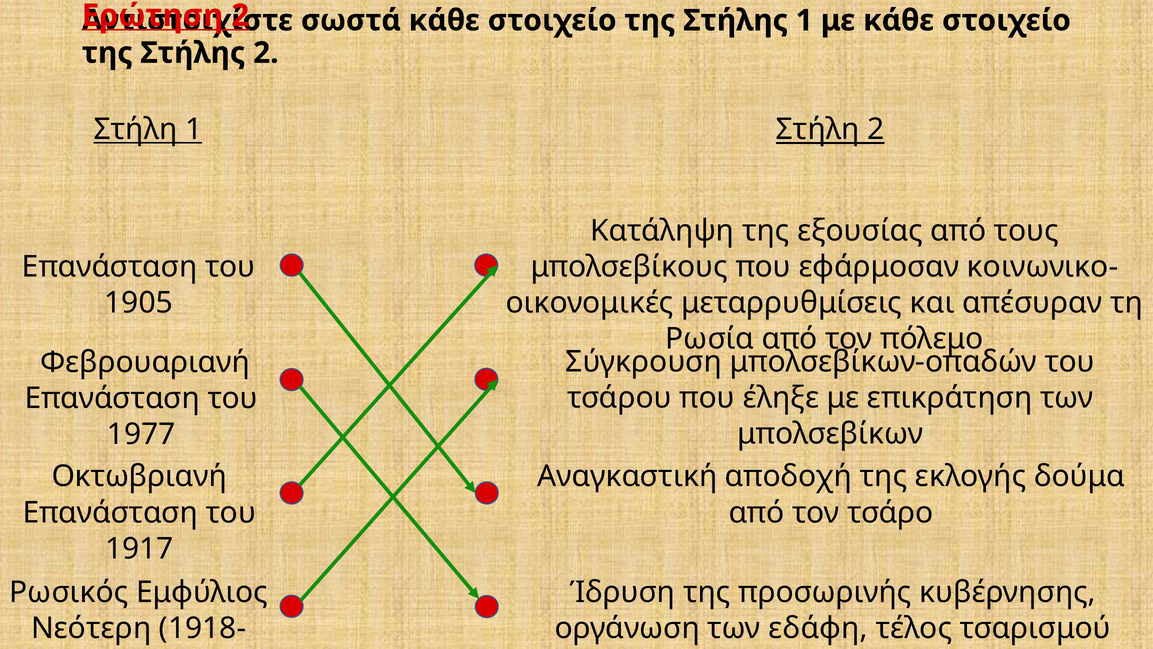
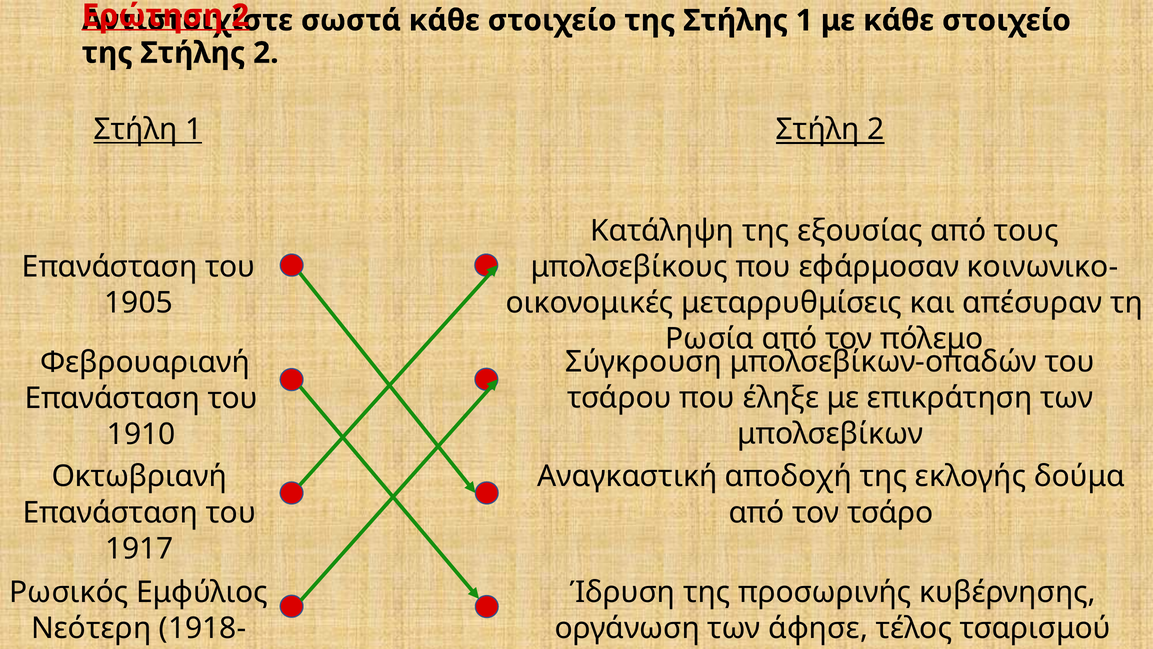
1977: 1977 -> 1910
εδάφη: εδάφη -> άφησε
